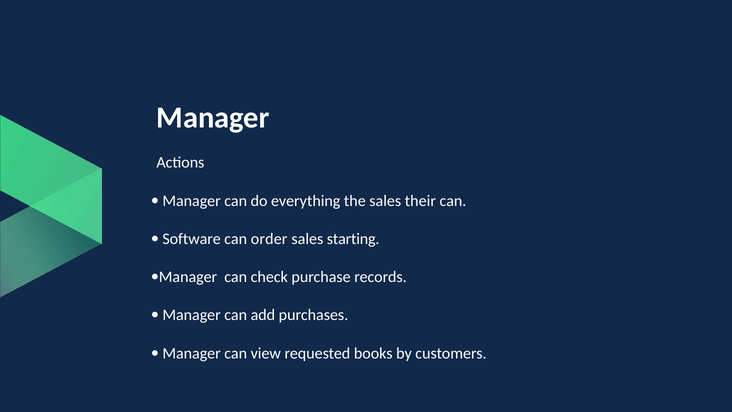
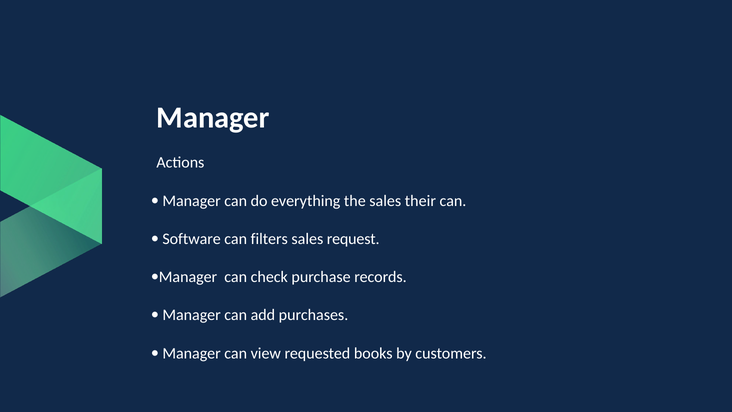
order: order -> filters
starting: starting -> request
